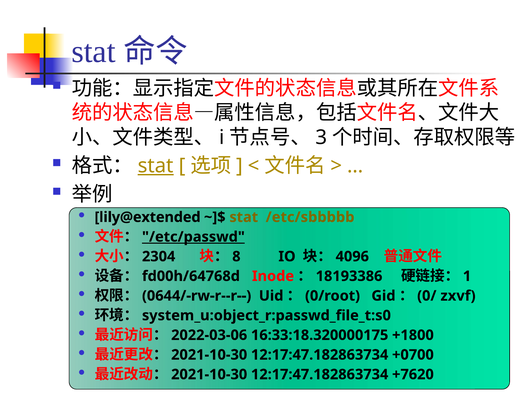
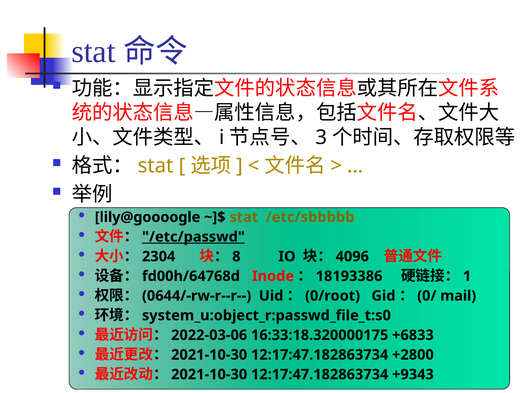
stat at (156, 166) underline: present -> none
lily@extended: lily@extended -> lily@goooogle
zxvf: zxvf -> mail
+1800: +1800 -> +6833
+0700: +0700 -> +2800
+7620: +7620 -> +9343
